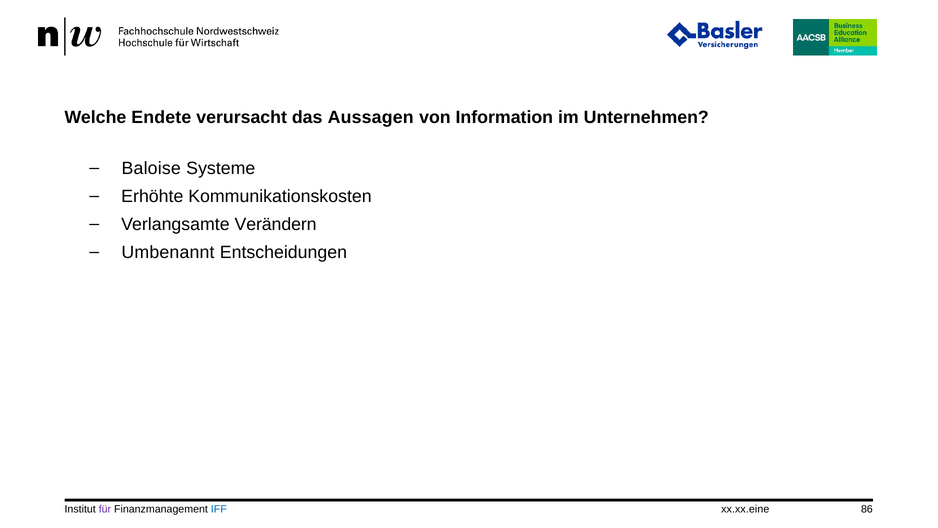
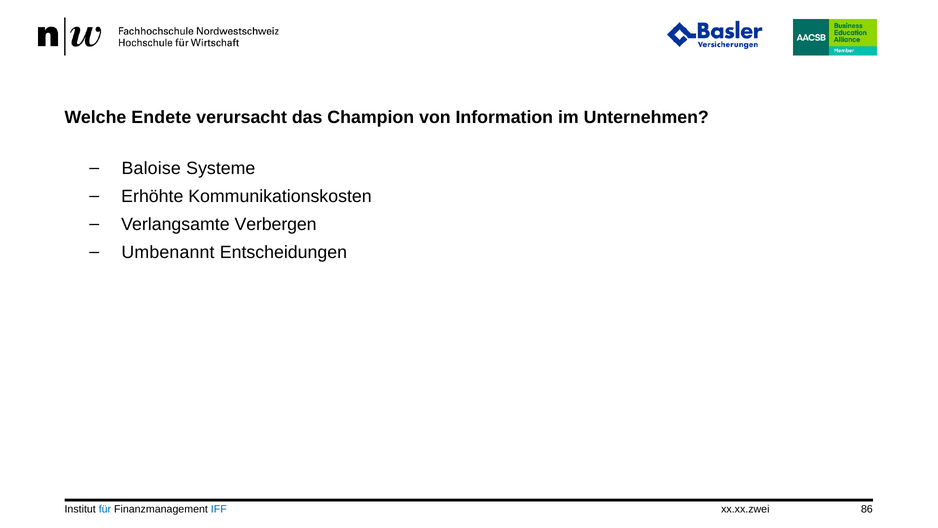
Aussagen: Aussagen -> Champion
Verändern: Verändern -> Verbergen
für colour: purple -> blue
xx.xx.eine: xx.xx.eine -> xx.xx.zwei
